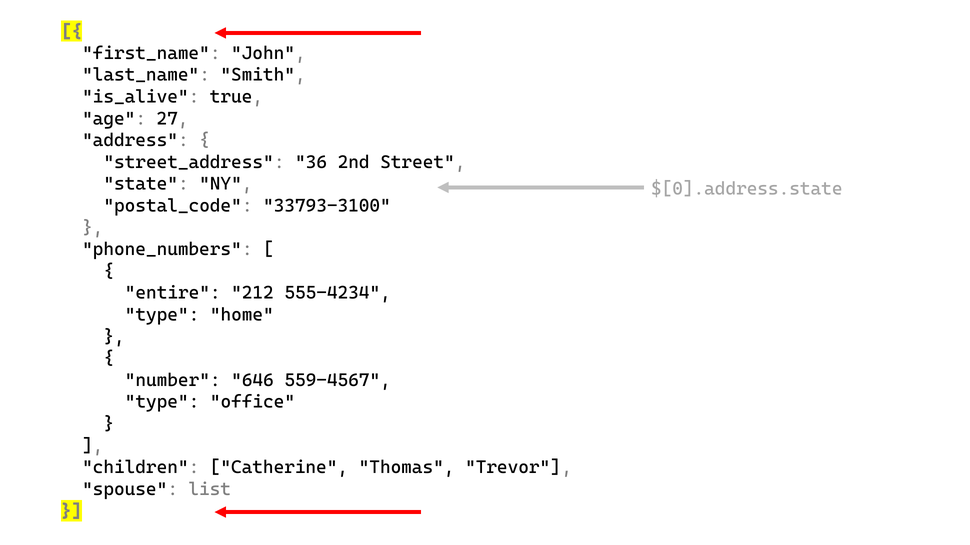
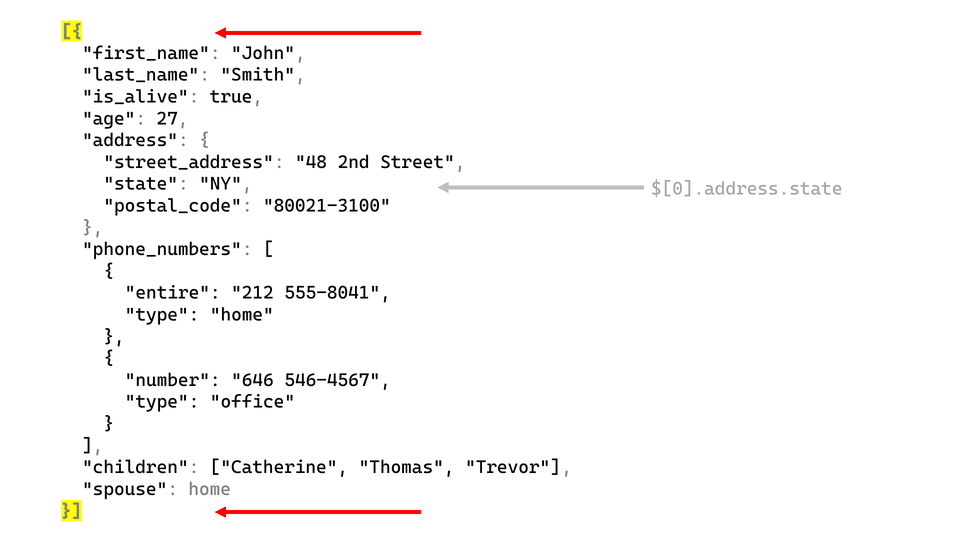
36: 36 -> 48
33793-3100: 33793-3100 -> 80021-3100
555-4234: 555-4234 -> 555-8041
559-4567: 559-4567 -> 546-4567
spouse list: list -> home
